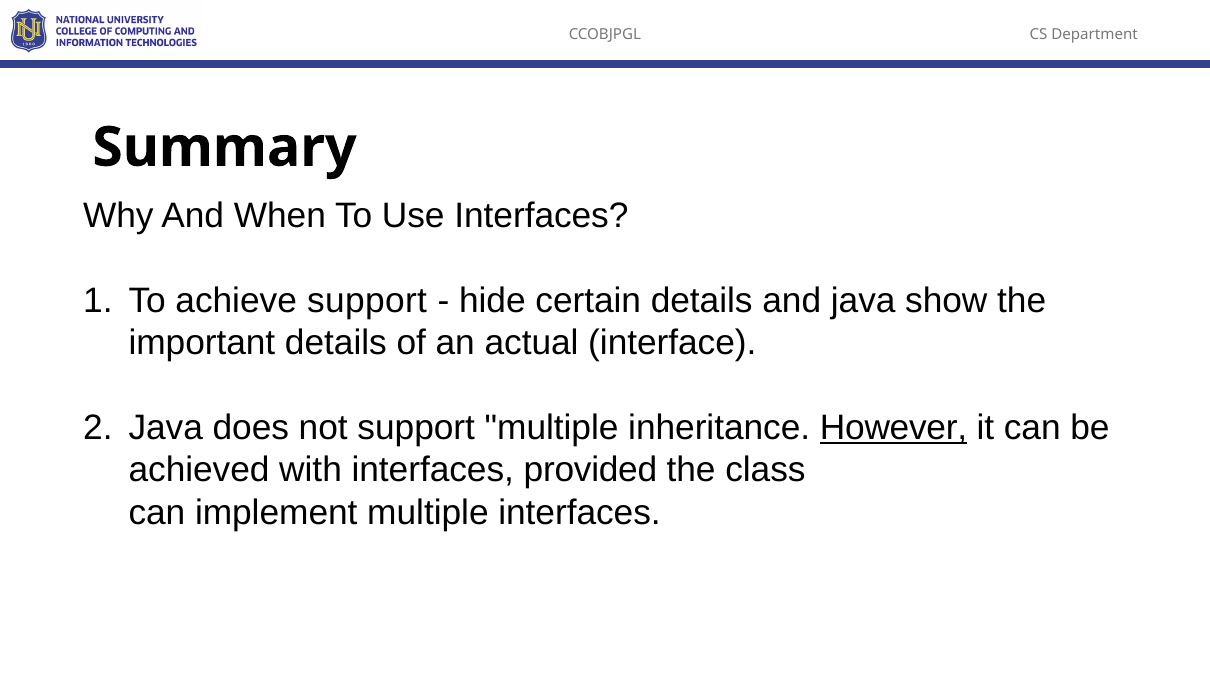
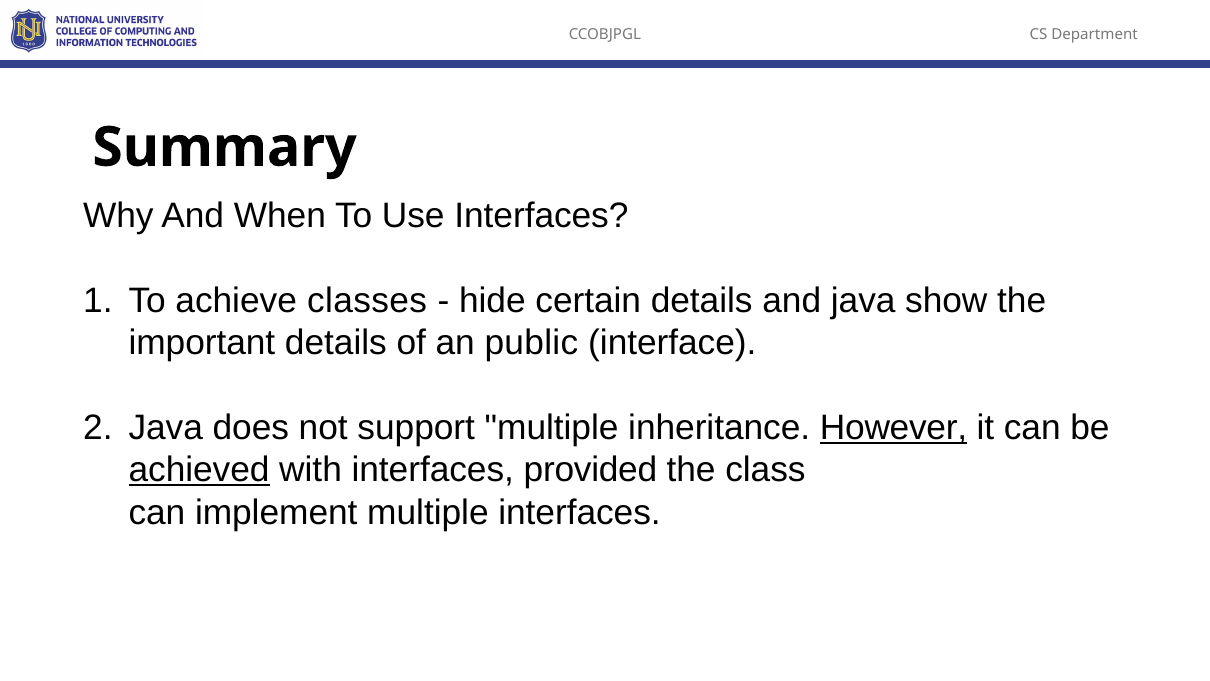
achieve support: support -> classes
actual: actual -> public
achieved underline: none -> present
